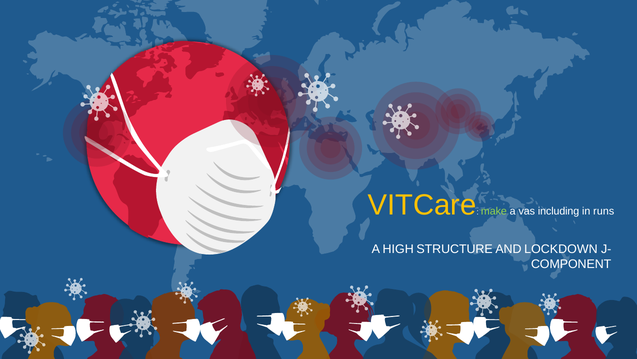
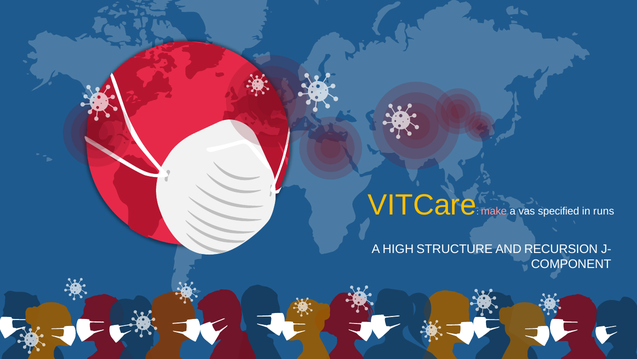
make colour: light green -> pink
including: including -> specified
LOCKDOWN: LOCKDOWN -> RECURSION
